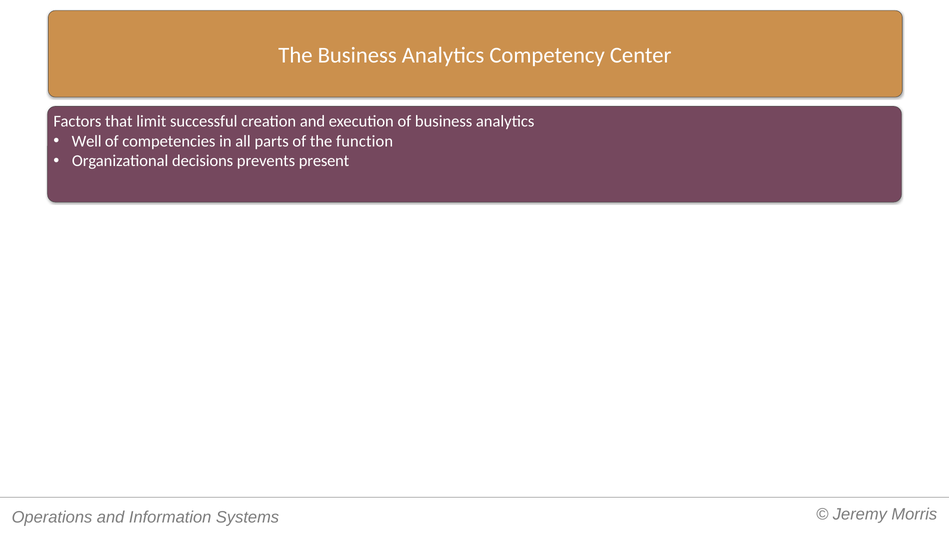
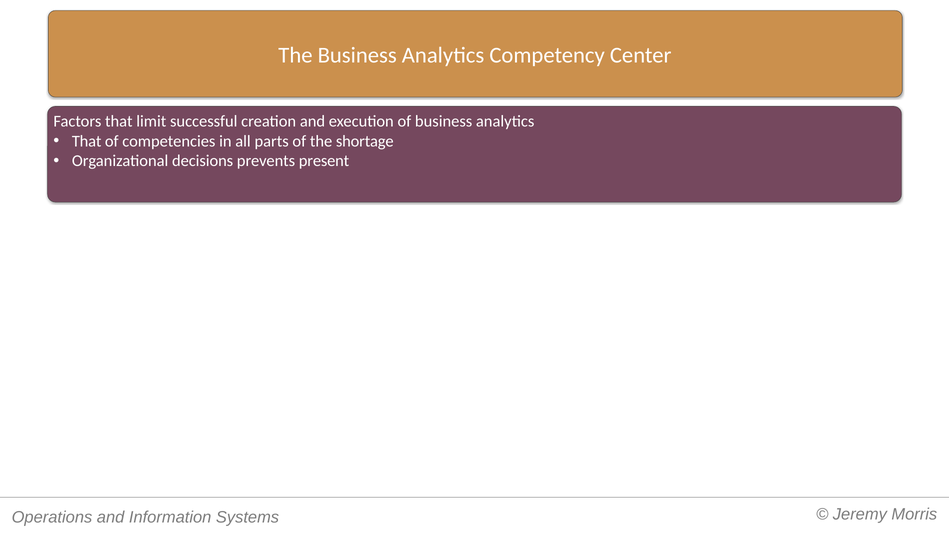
Well at (87, 141): Well -> That
function: function -> shortage
